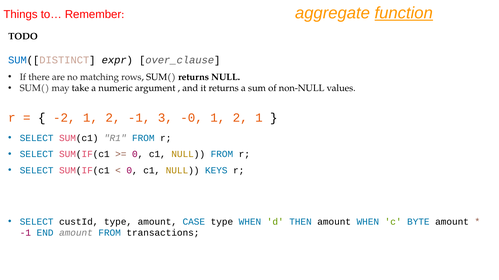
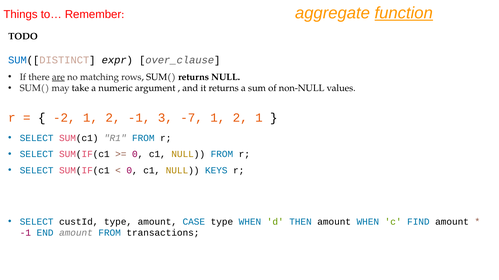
are underline: none -> present
-0: -0 -> -7
BYTE: BYTE -> FIND
